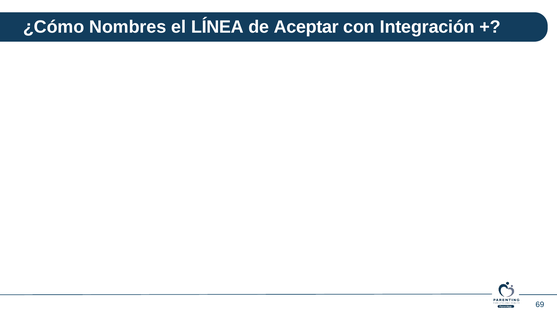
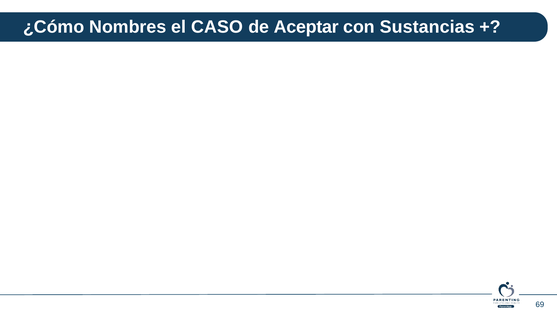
LÍNEA: LÍNEA -> CASO
Integración: Integración -> Sustancias
